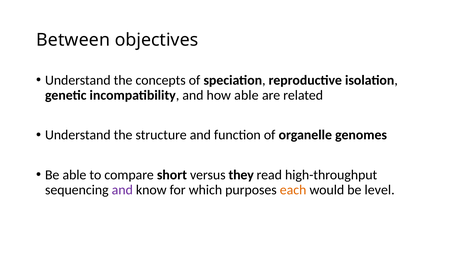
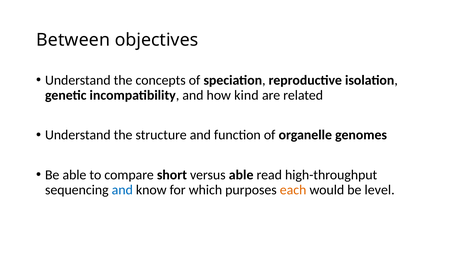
how able: able -> kind
versus they: they -> able
and at (122, 190) colour: purple -> blue
